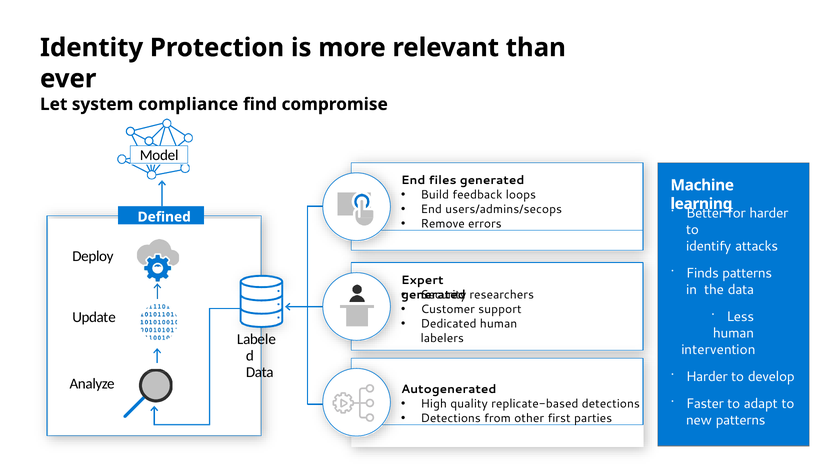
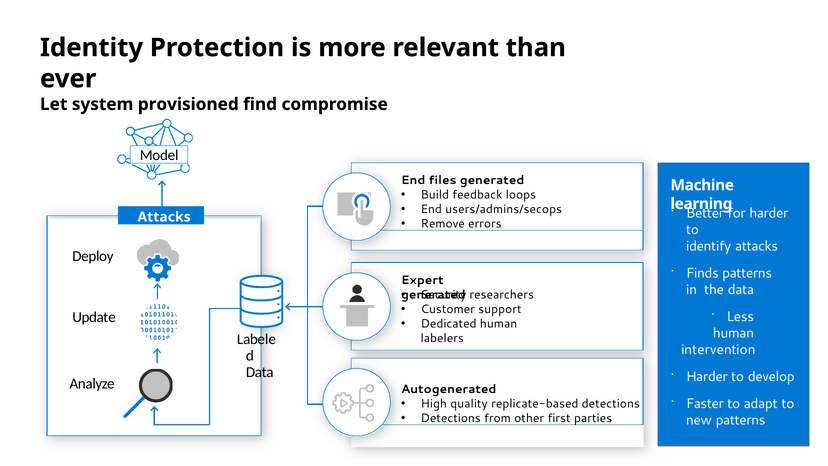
compliance: compliance -> provisioned
Defined at (164, 217): Defined -> Attacks
